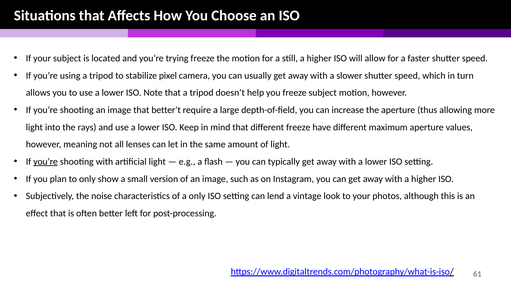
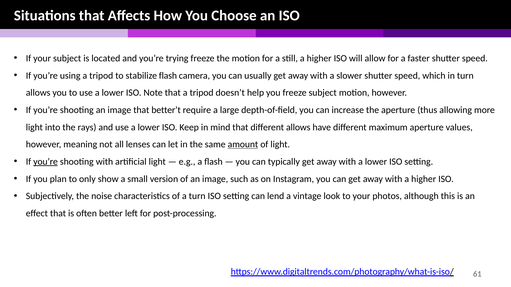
stabilize pixel: pixel -> flash
different freeze: freeze -> allows
amount underline: none -> present
a only: only -> turn
